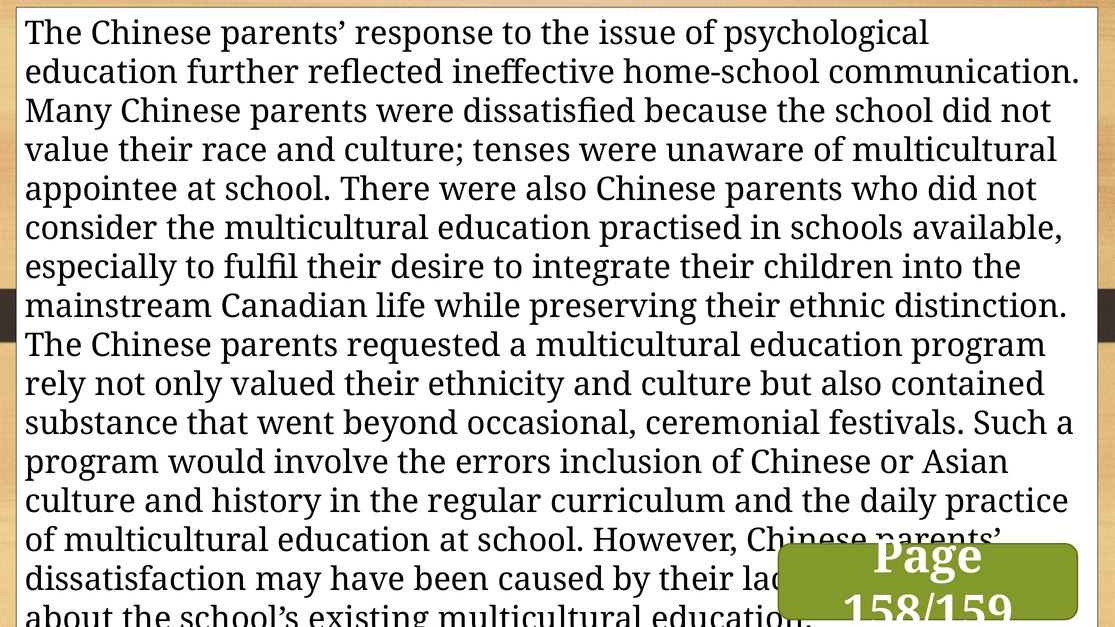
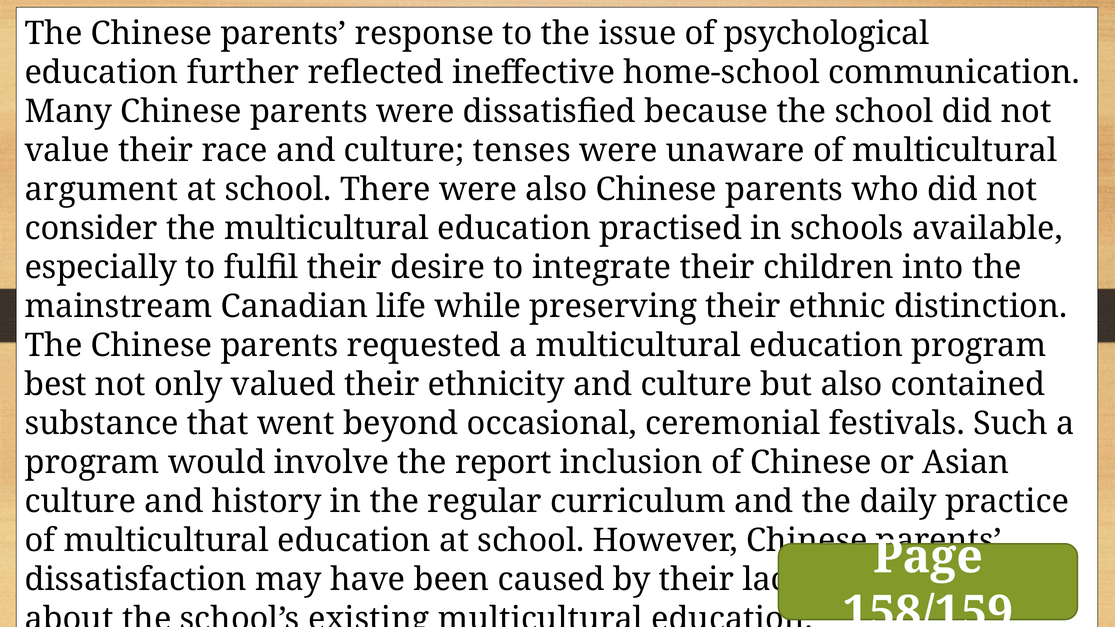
appointee: appointee -> argument
rely: rely -> best
errors: errors -> report
